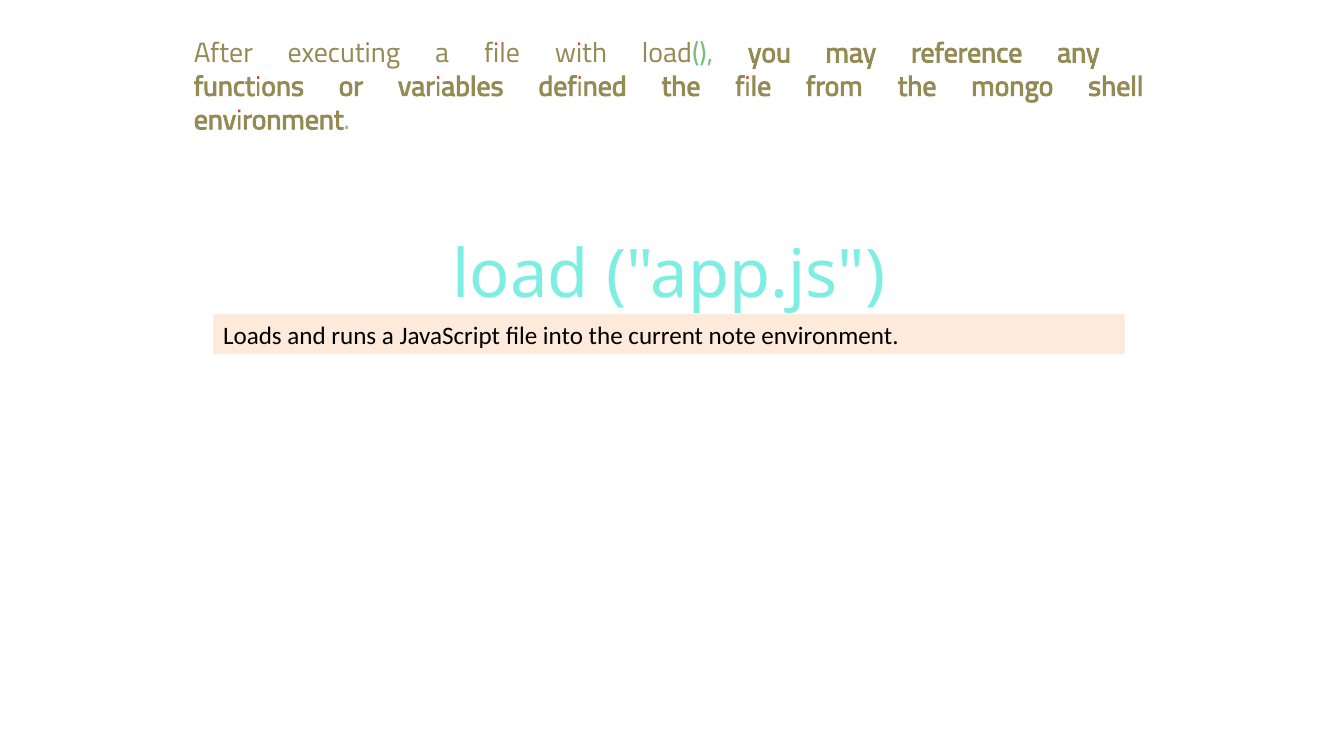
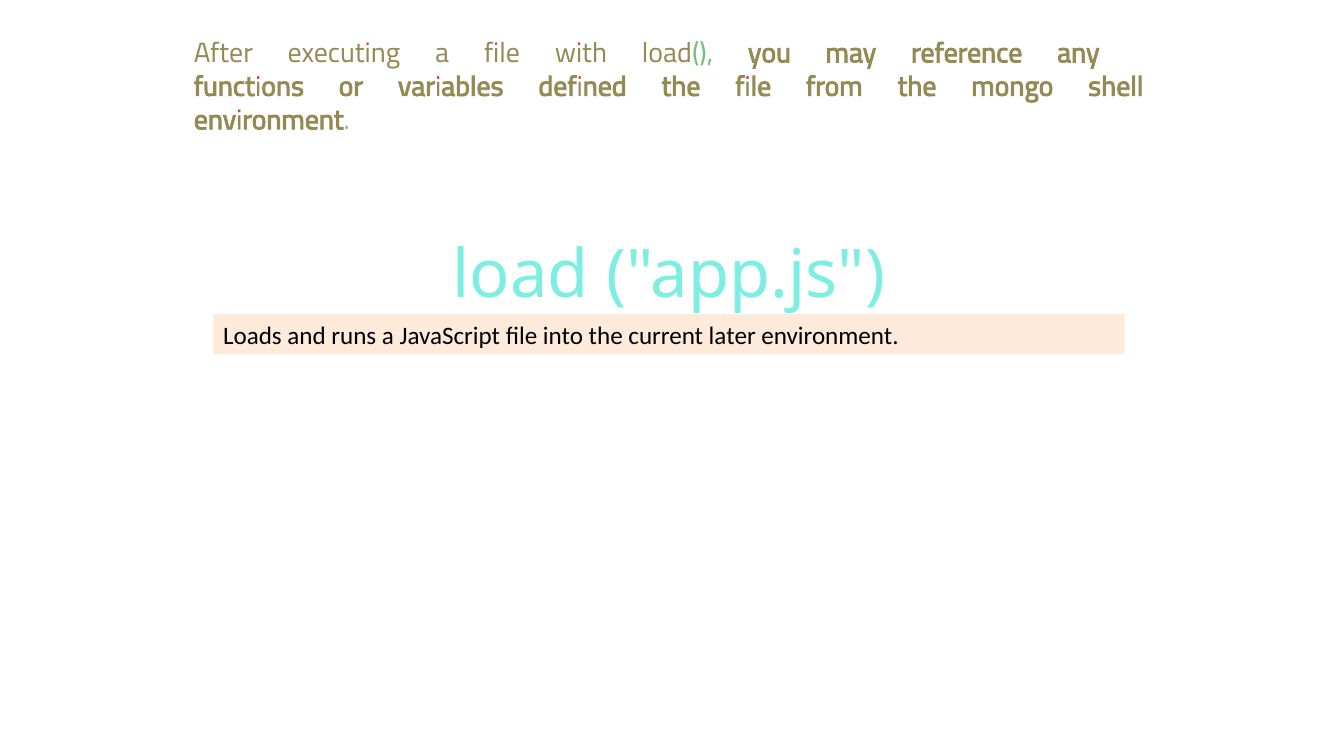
note: note -> later
